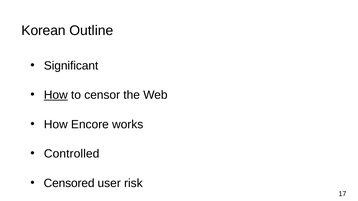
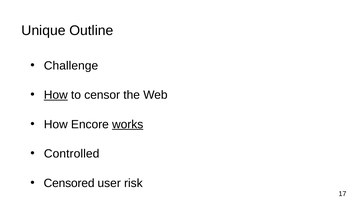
Korean: Korean -> Unique
Significant: Significant -> Challenge
works underline: none -> present
